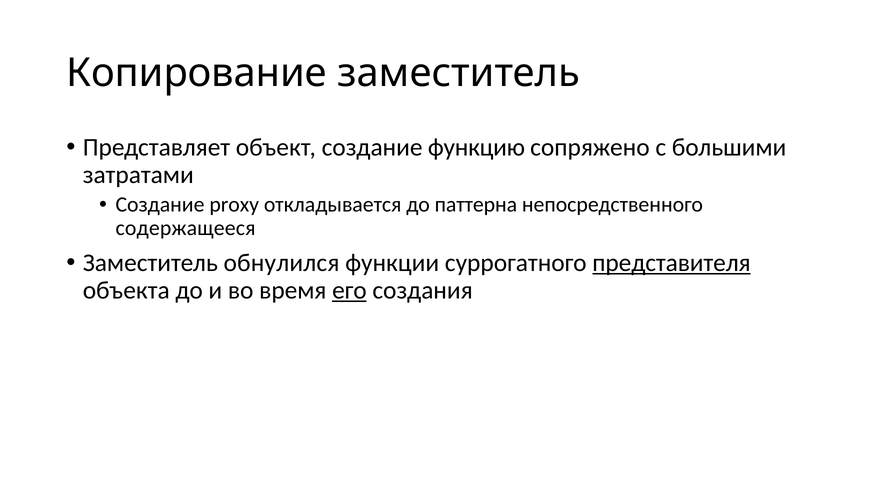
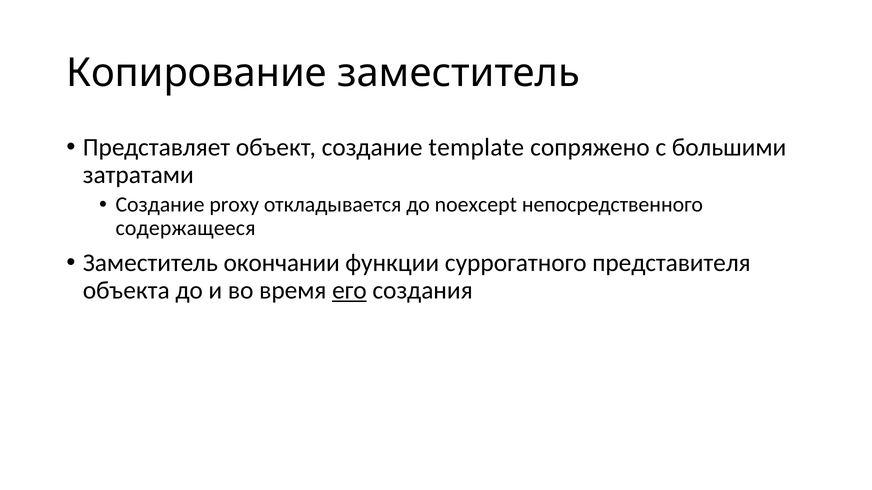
функцию: функцию -> template
паттерна: паттерна -> noexcept
обнулился: обнулился -> окончании
представителя underline: present -> none
